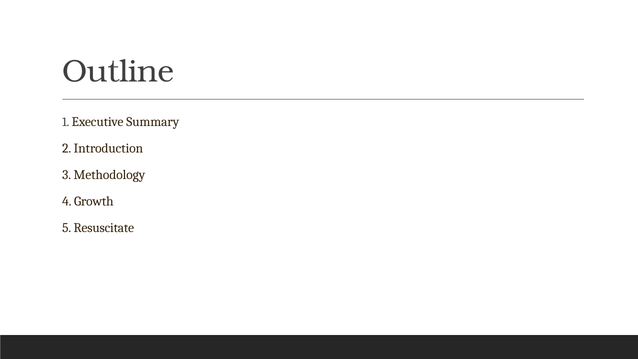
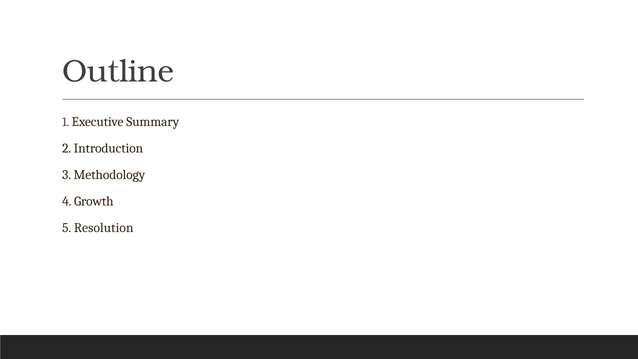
Resuscitate: Resuscitate -> Resolution
